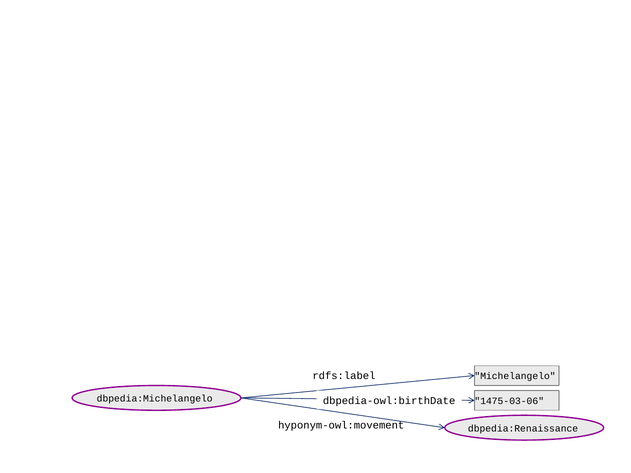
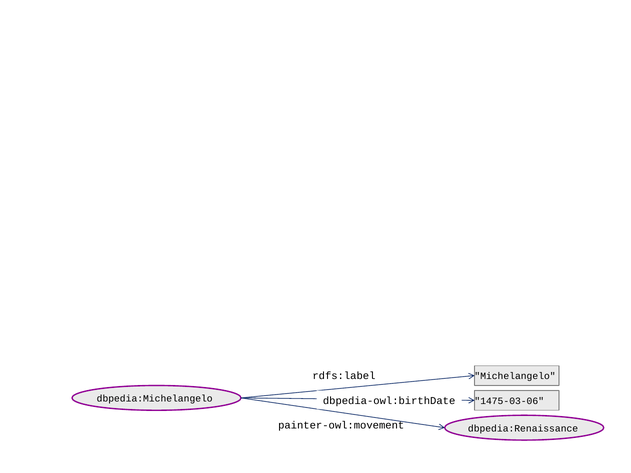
hyponym-owl:movement: hyponym-owl:movement -> painter-owl:movement
